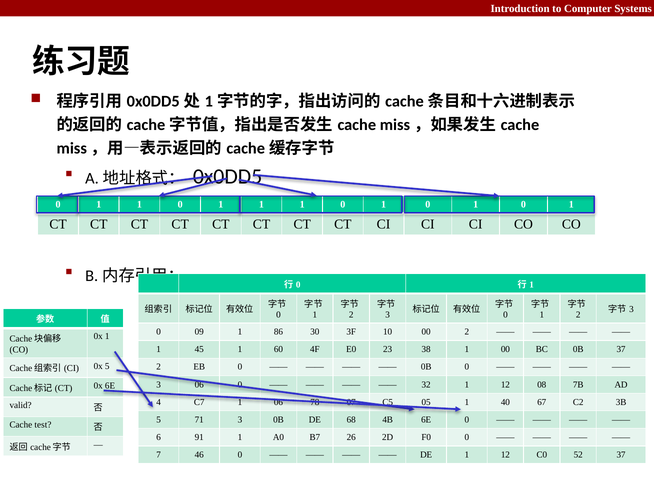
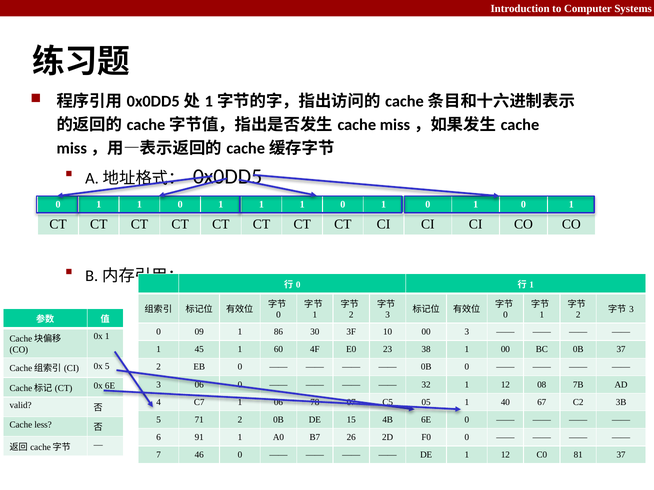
00 2: 2 -> 3
71 3: 3 -> 2
68: 68 -> 15
test: test -> less
52: 52 -> 81
